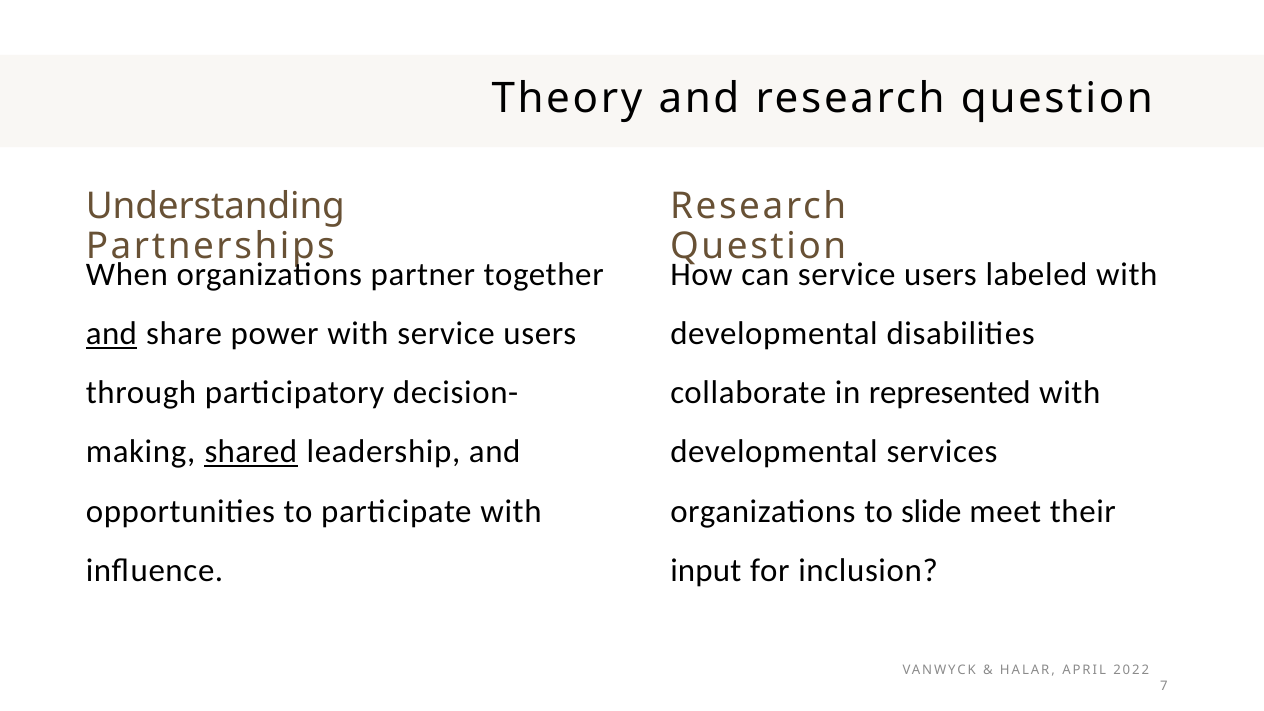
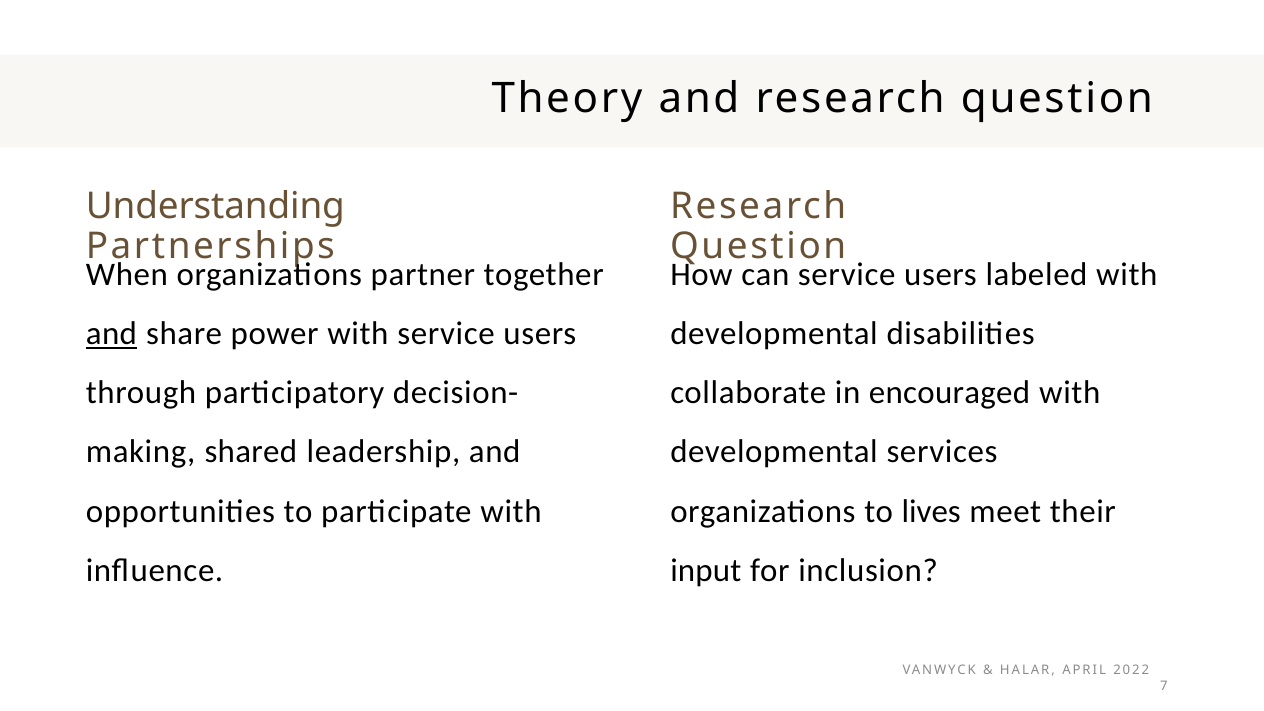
represented: represented -> encouraged
shared underline: present -> none
slide: slide -> lives
